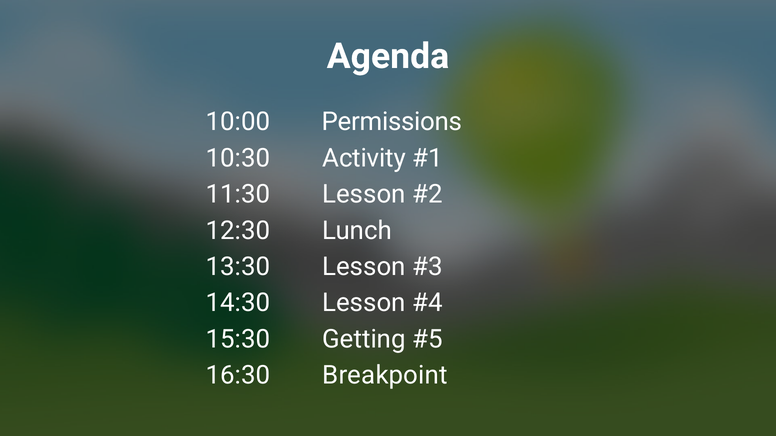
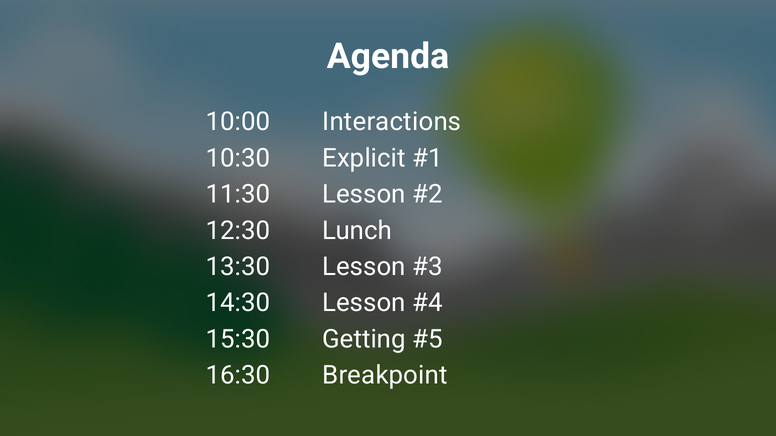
Permissions: Permissions -> Interactions
Activity: Activity -> Explicit
